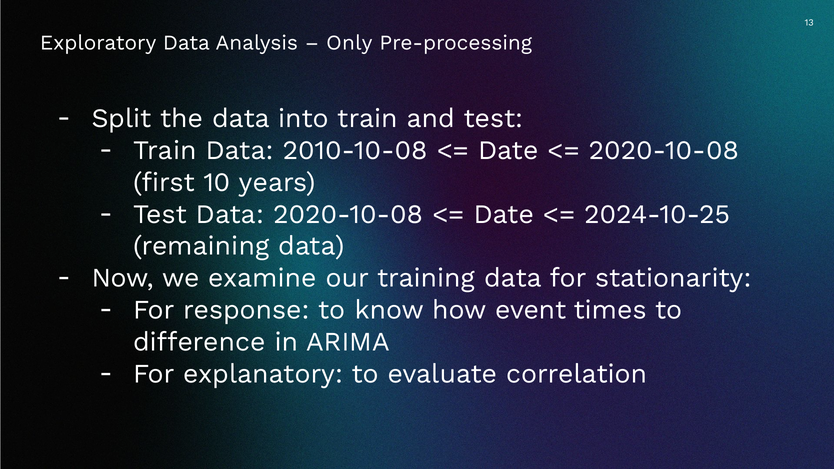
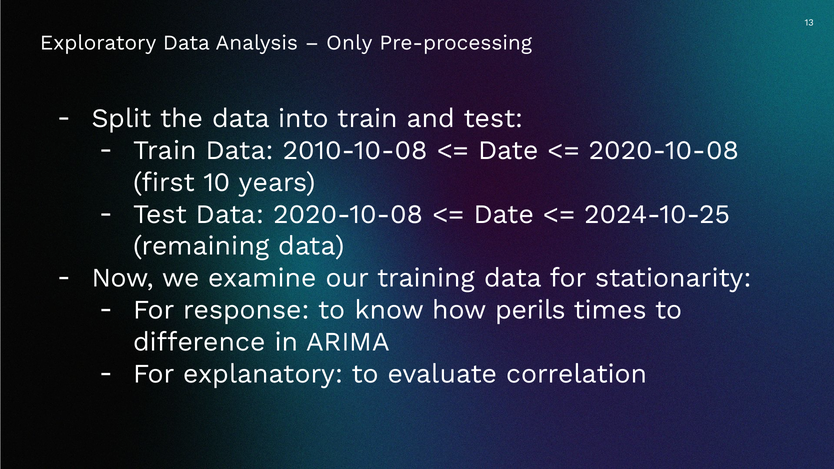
event: event -> perils
